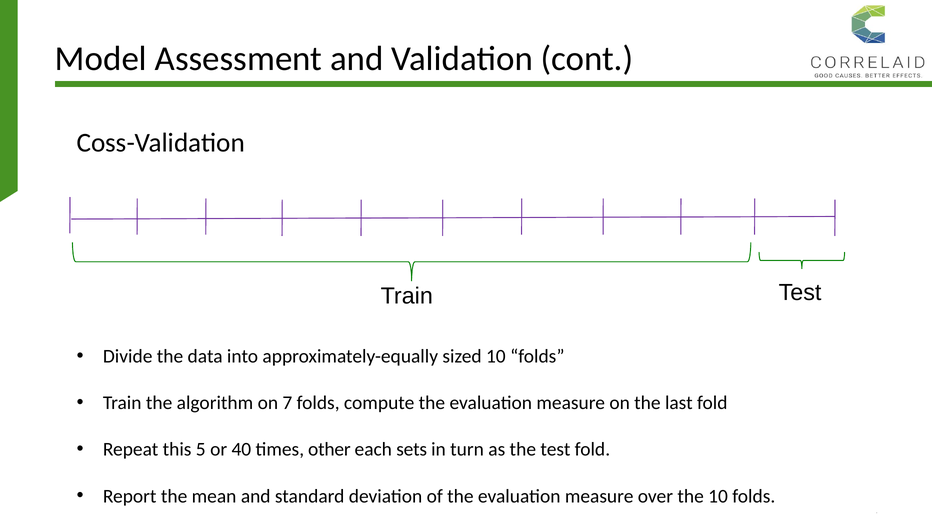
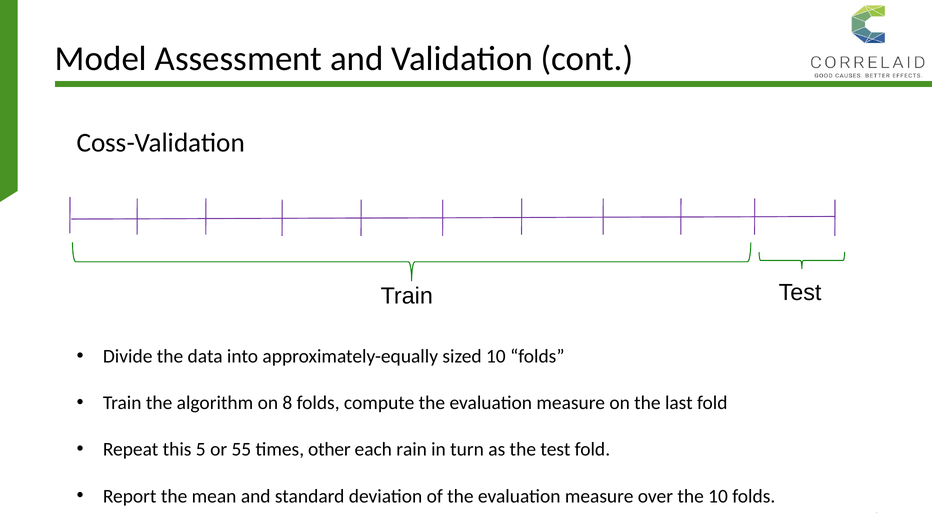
7: 7 -> 8
40: 40 -> 55
sets: sets -> rain
